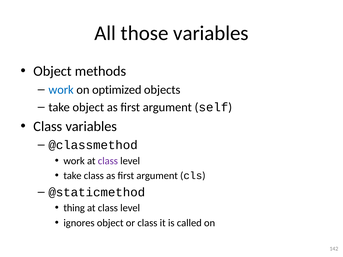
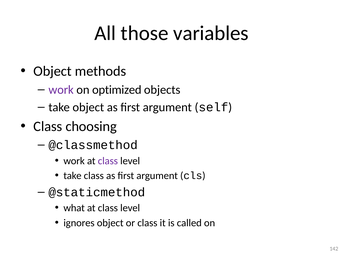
work at (61, 90) colour: blue -> purple
Class variables: variables -> choosing
thing: thing -> what
